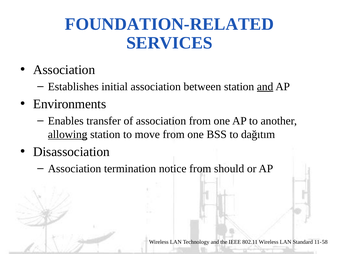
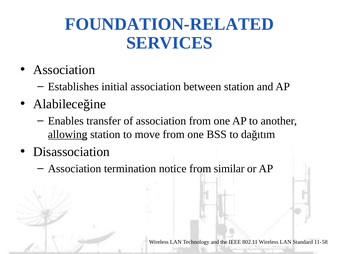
and at (265, 87) underline: present -> none
Environments: Environments -> Alabileceğine
should: should -> similar
